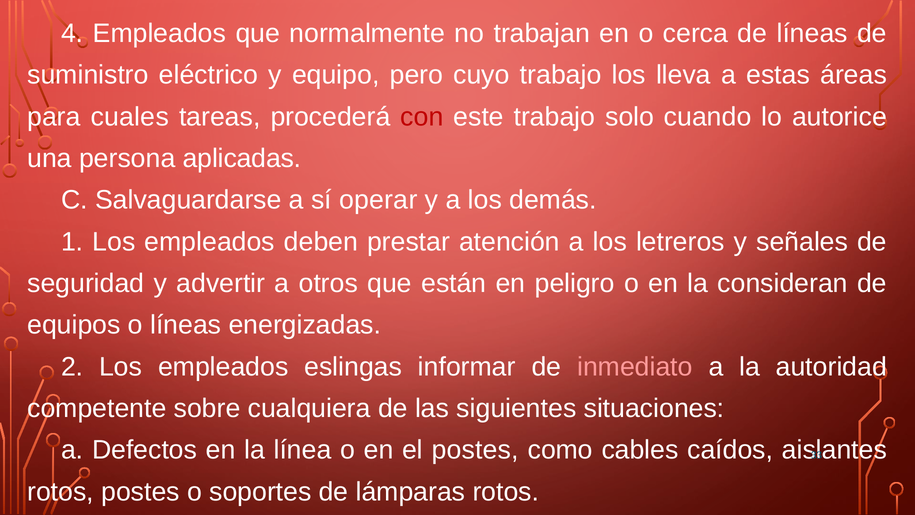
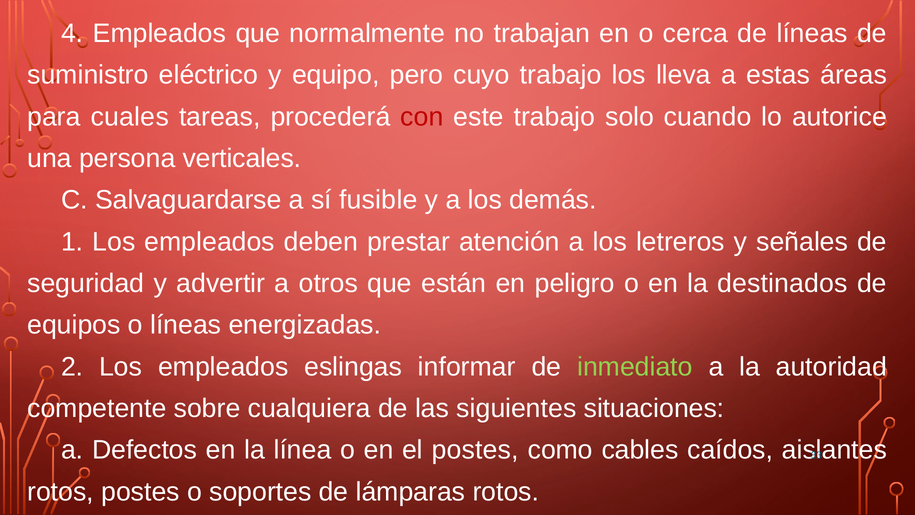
aplicadas: aplicadas -> verticales
operar: operar -> fusible
consideran: consideran -> destinados
inmediato colour: pink -> light green
